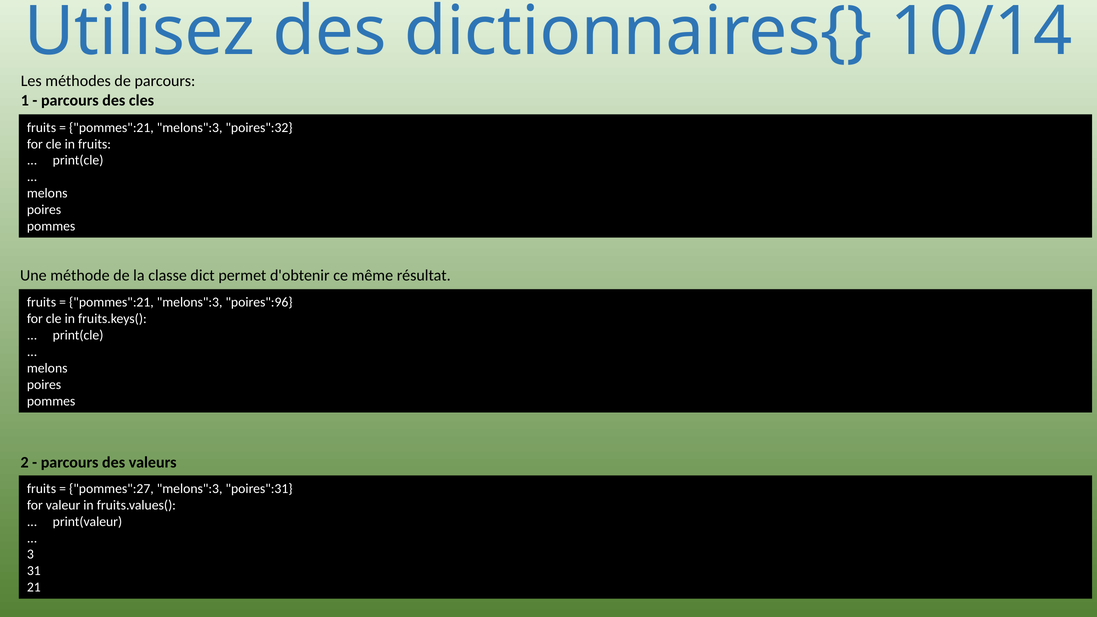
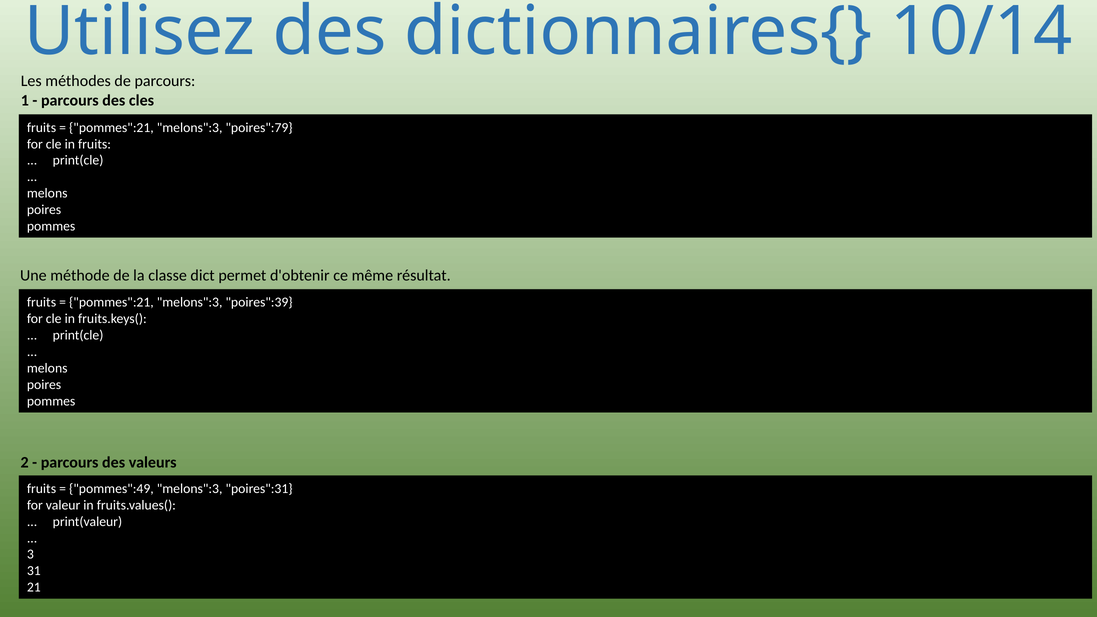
poires":32: poires":32 -> poires":79
poires":96: poires":96 -> poires":39
pommes":27: pommes":27 -> pommes":49
